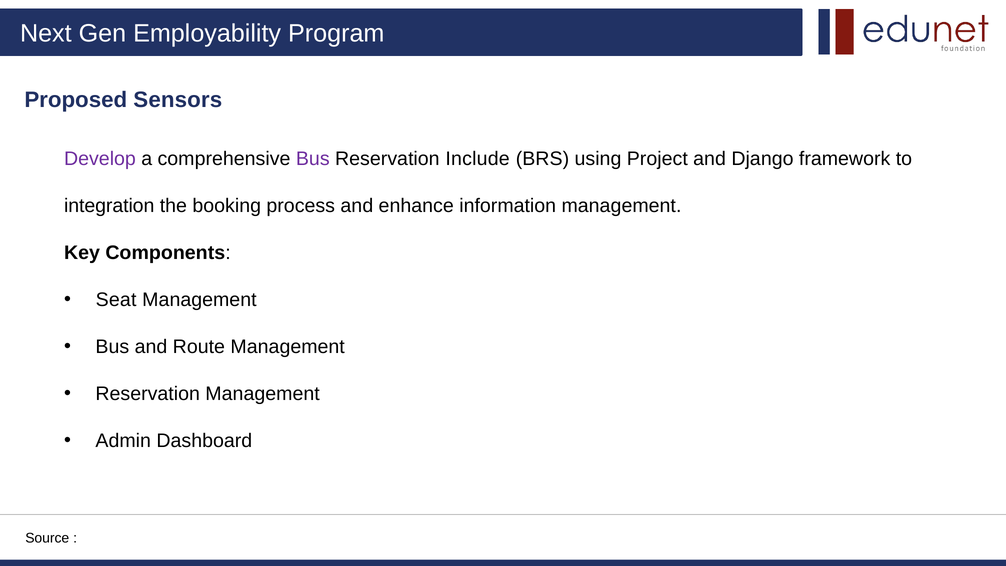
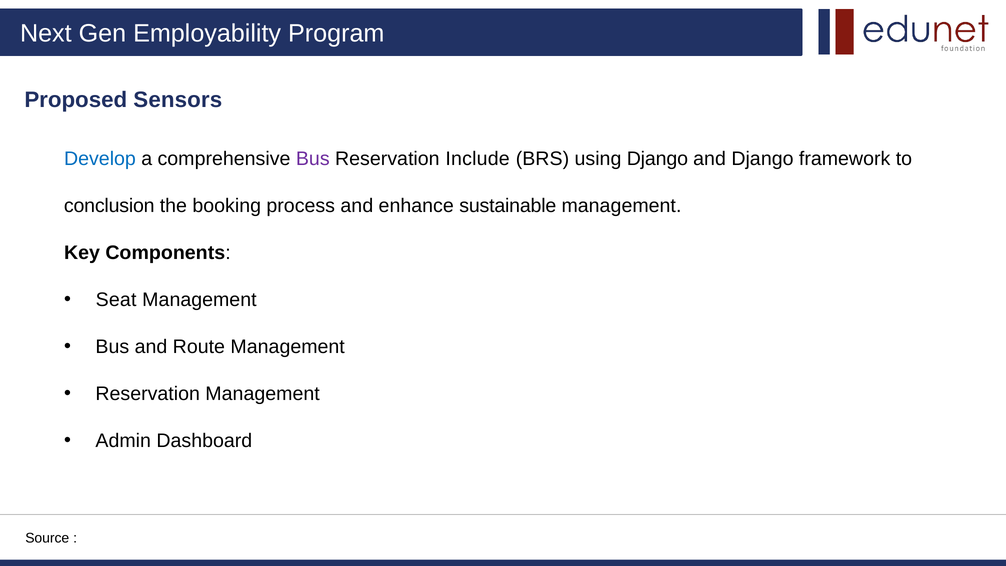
Develop colour: purple -> blue
using Project: Project -> Django
integration: integration -> conclusion
information: information -> sustainable
